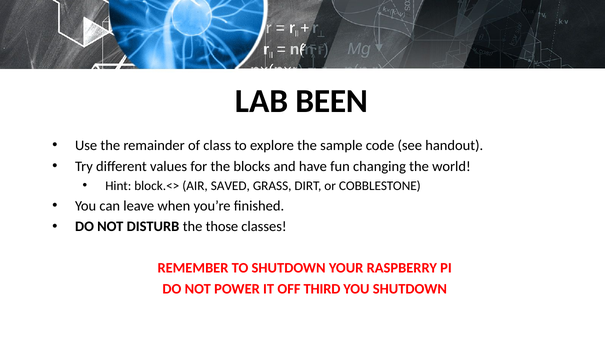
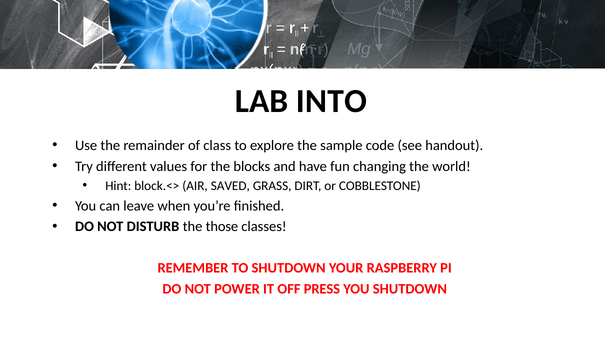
BEEN: BEEN -> INTO
THIRD: THIRD -> PRESS
